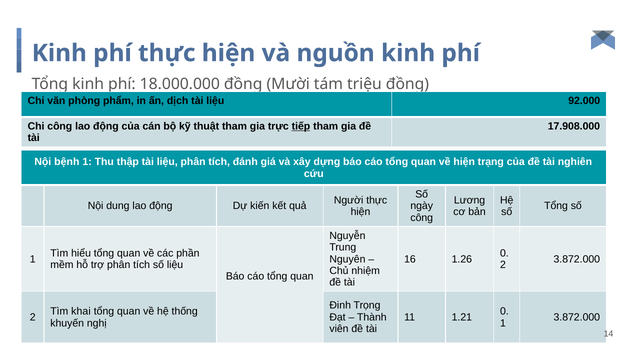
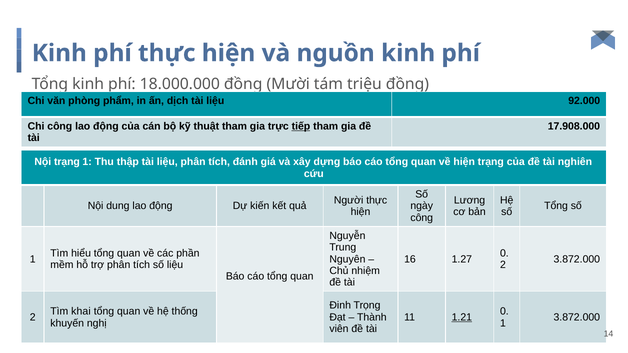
Nội bệnh: bệnh -> trạng
1.26: 1.26 -> 1.27
1.21 underline: none -> present
